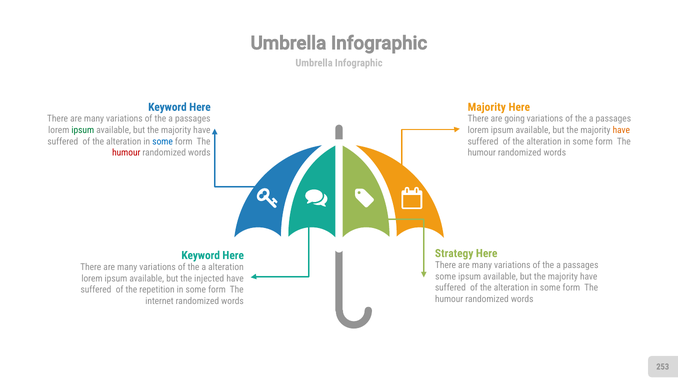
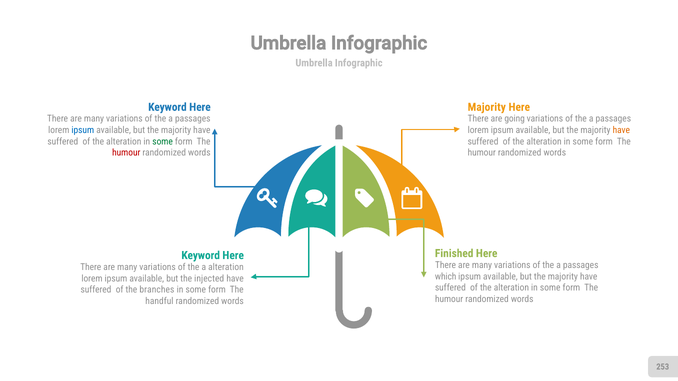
ipsum at (83, 130) colour: green -> blue
some at (163, 142) colour: blue -> green
Strategy: Strategy -> Finished
some at (446, 277): some -> which
repetition: repetition -> branches
internet: internet -> handful
